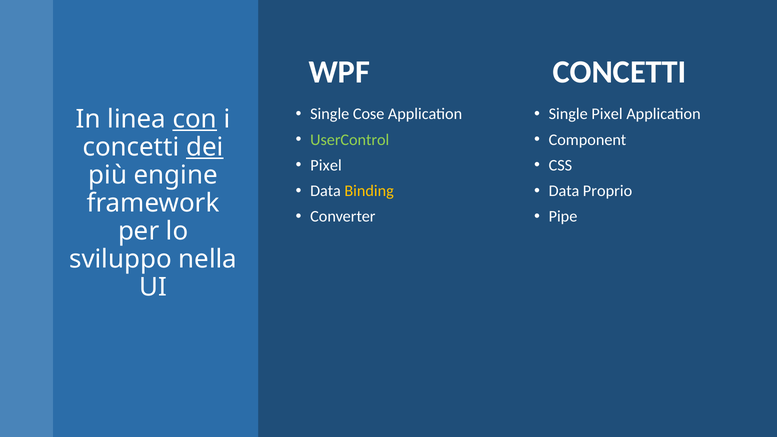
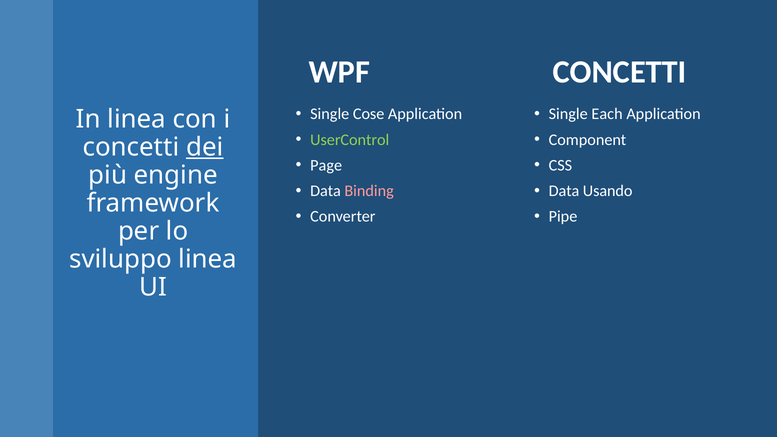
Single Pixel: Pixel -> Each
con underline: present -> none
Pixel at (326, 165): Pixel -> Page
Binding colour: yellow -> pink
Proprio: Proprio -> Usando
sviluppo nella: nella -> linea
